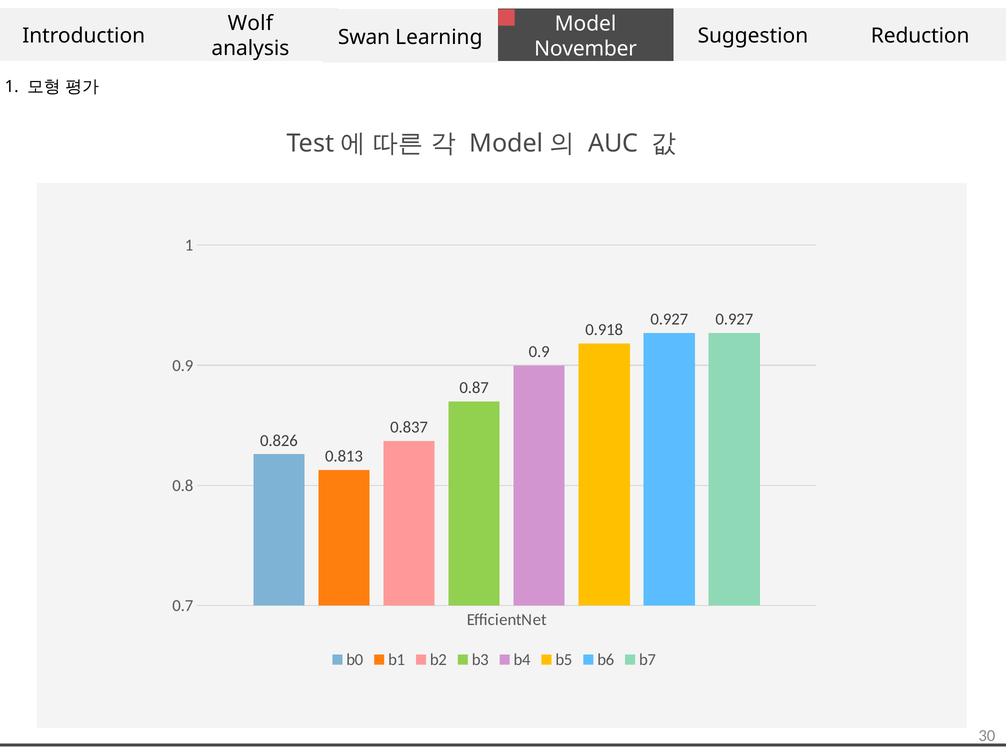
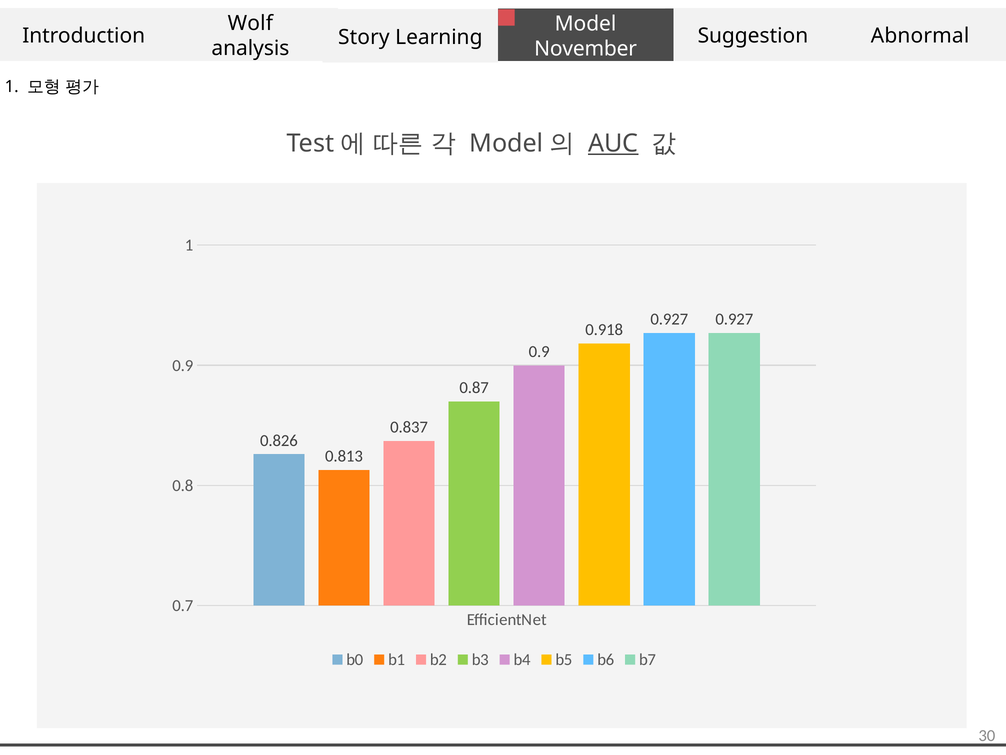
Swan: Swan -> Story
Reduction: Reduction -> Abnormal
AUC underline: none -> present
